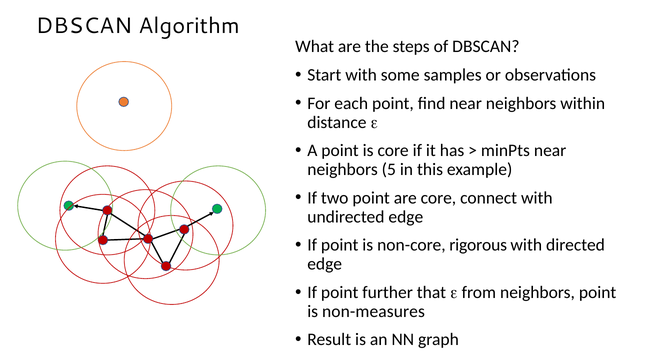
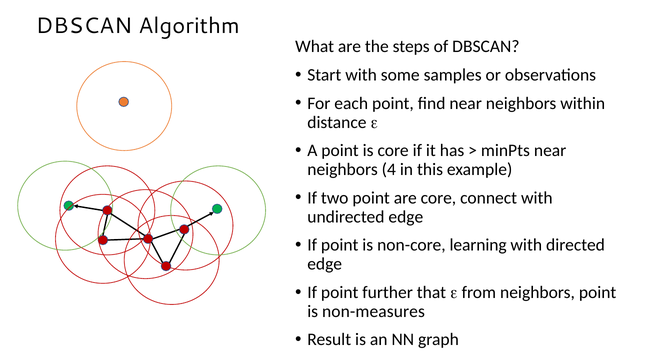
5: 5 -> 4
rigorous: rigorous -> learning
